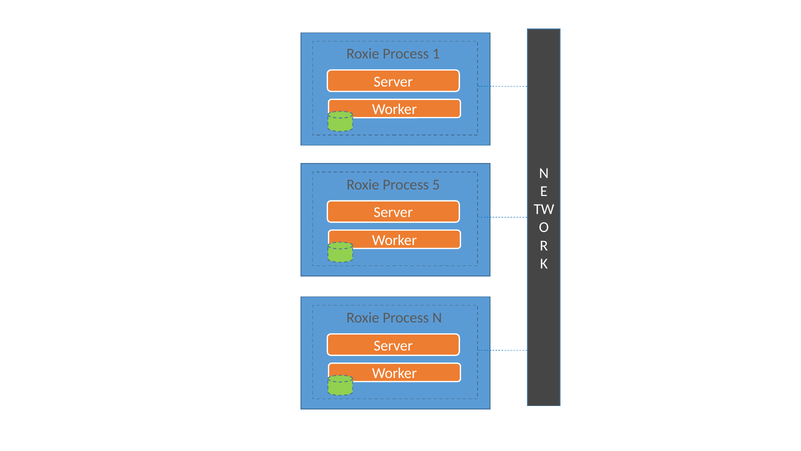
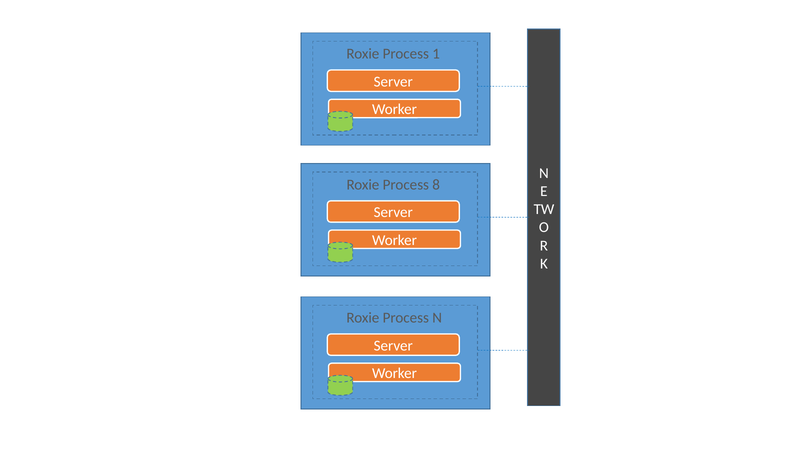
5: 5 -> 8
